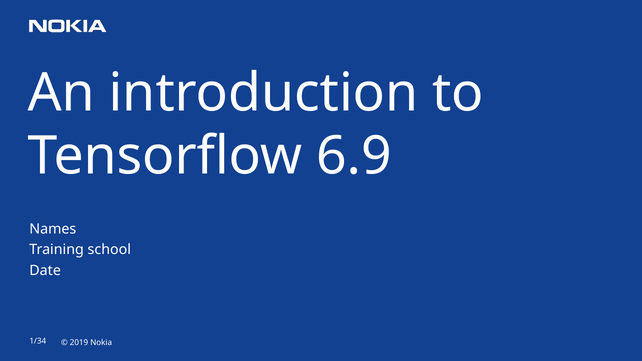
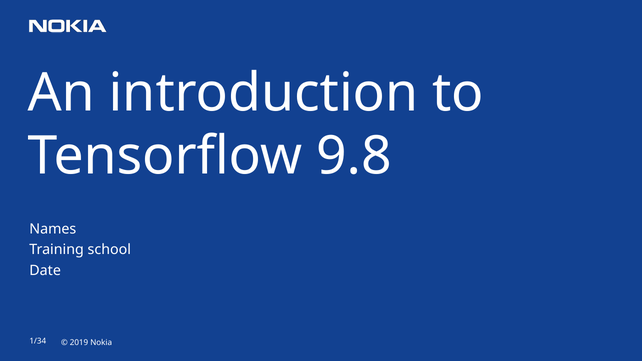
6.9: 6.9 -> 9.8
